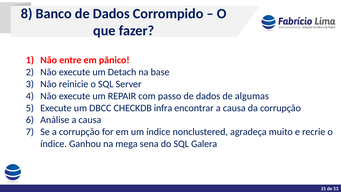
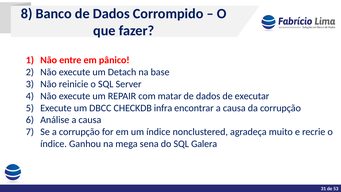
passo: passo -> matar
algumas: algumas -> executar
